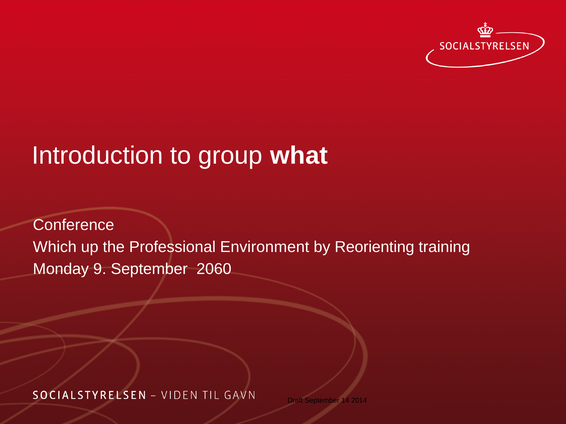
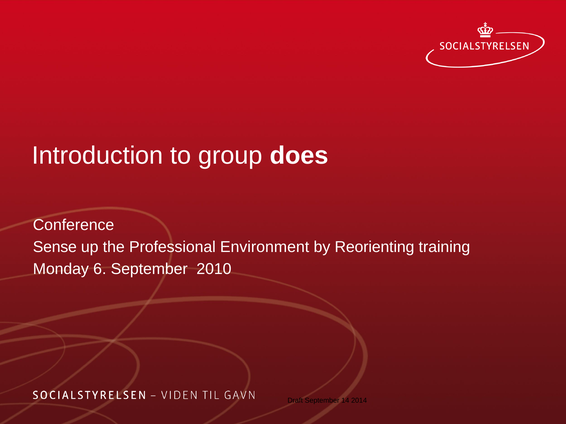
what: what -> does
Which: Which -> Sense
9: 9 -> 6
2060: 2060 -> 2010
